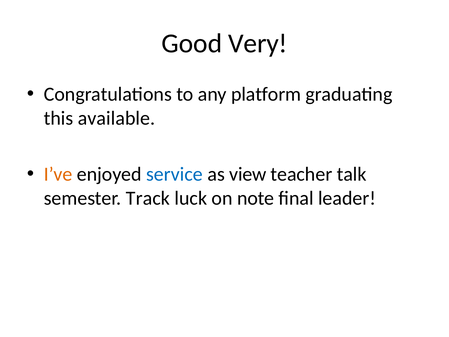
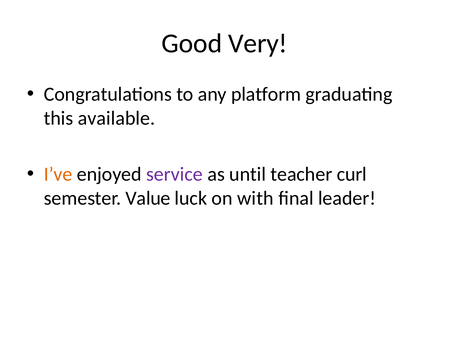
service colour: blue -> purple
view: view -> until
talk: talk -> curl
Track: Track -> Value
note: note -> with
